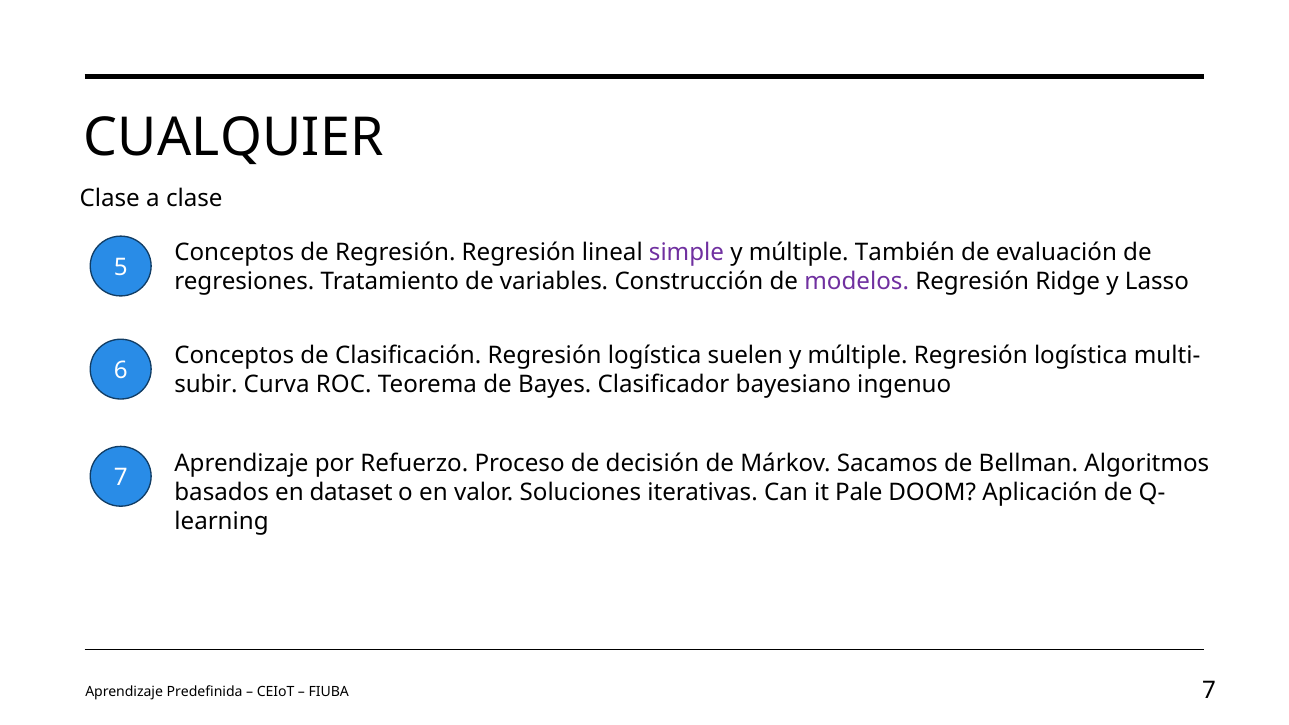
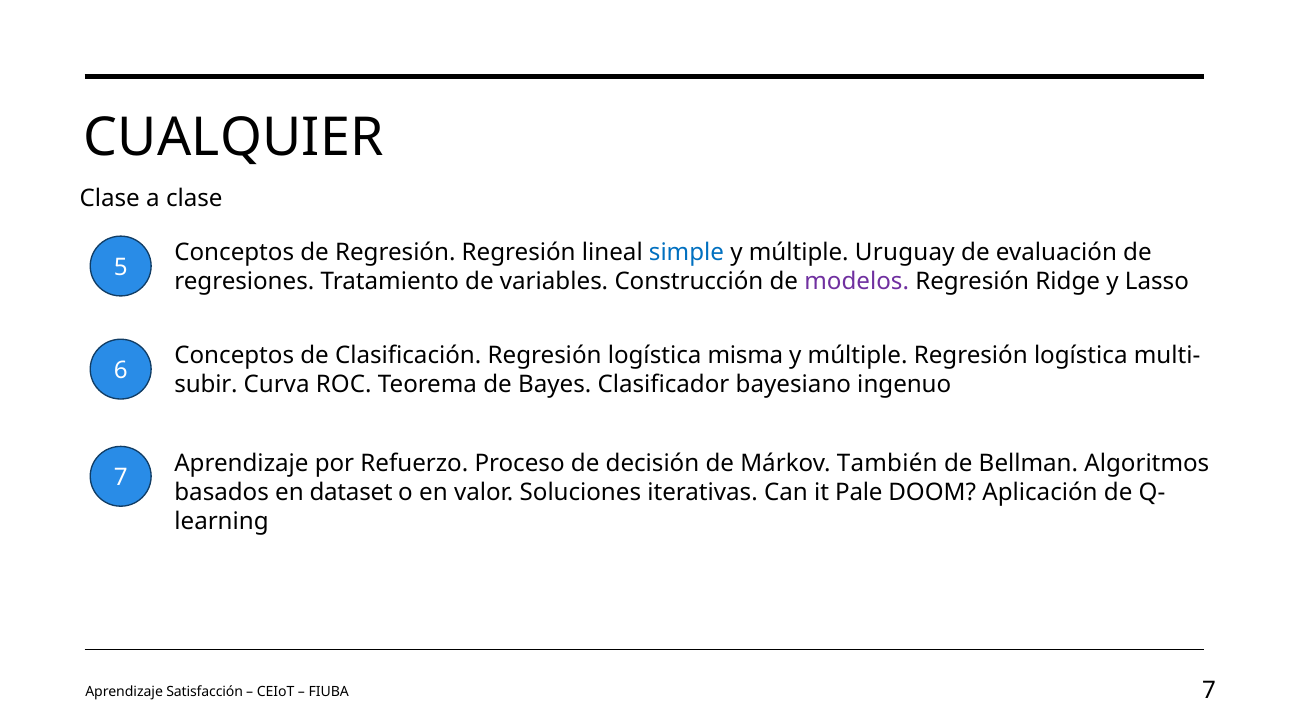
simple colour: purple -> blue
También: También -> Uruguay
suelen: suelen -> misma
Sacamos: Sacamos -> También
Predefinida: Predefinida -> Satisfacción
